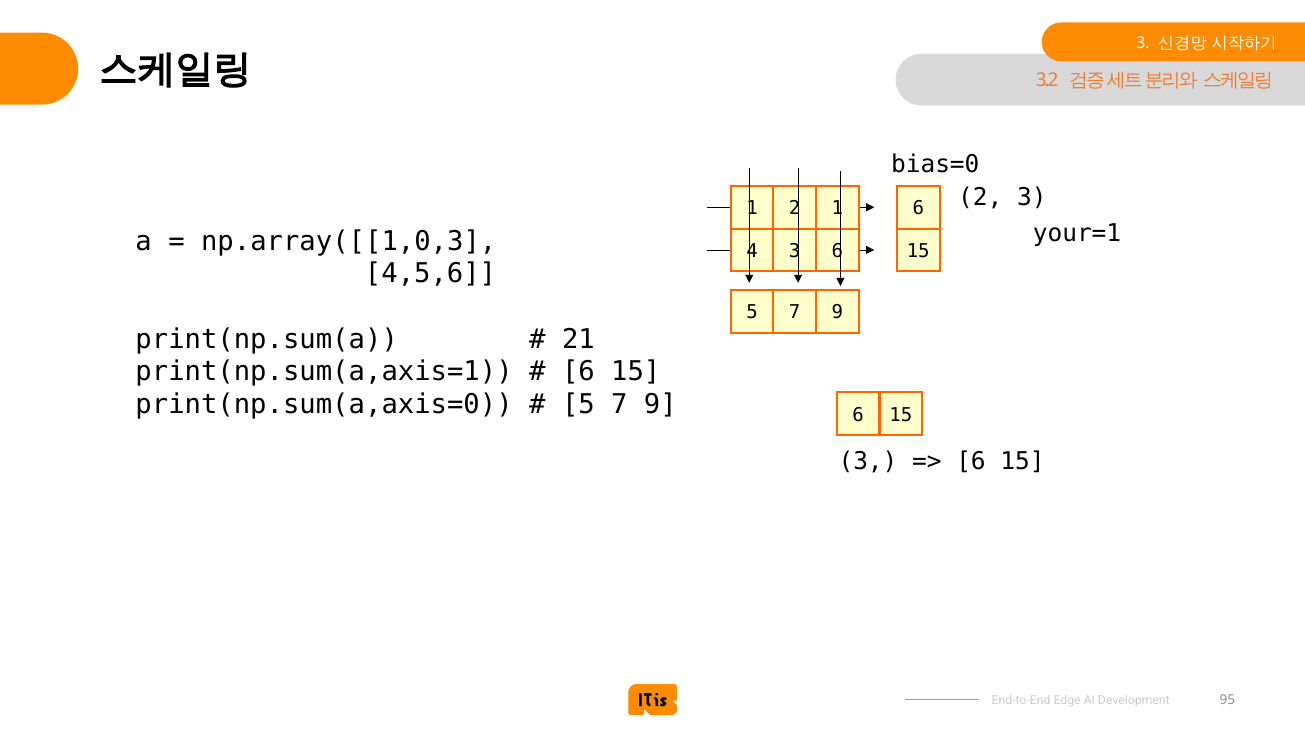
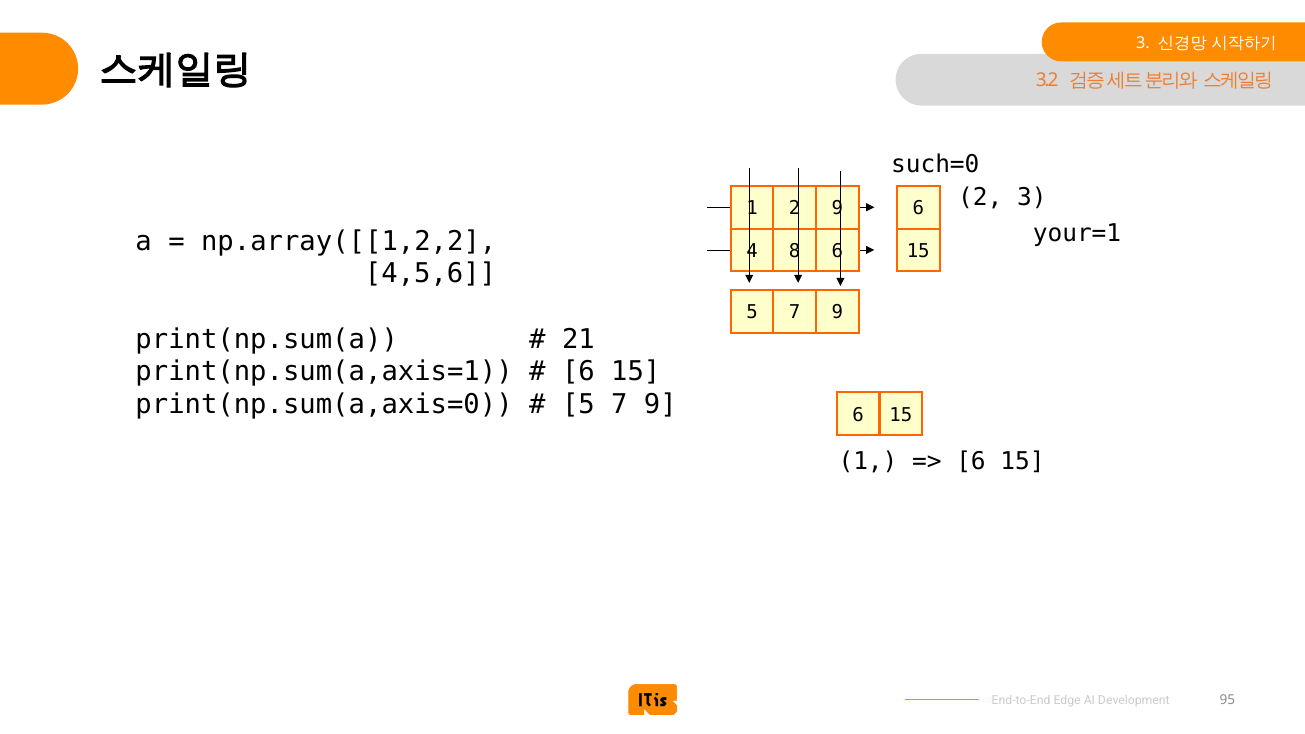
bias=0: bias=0 -> such=0
2 1: 1 -> 9
np.array([[1,0,3: np.array([[1,0,3 -> np.array([[1,2,2
4 3: 3 -> 8
3 at (868, 461): 3 -> 1
